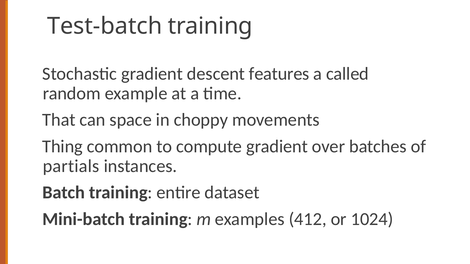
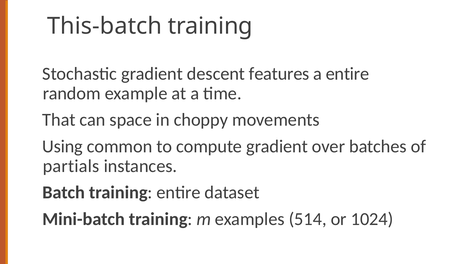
Test-batch: Test-batch -> This-batch
a called: called -> entire
Thing: Thing -> Using
412: 412 -> 514
